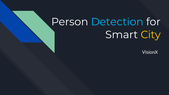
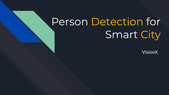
Detection colour: light blue -> yellow
